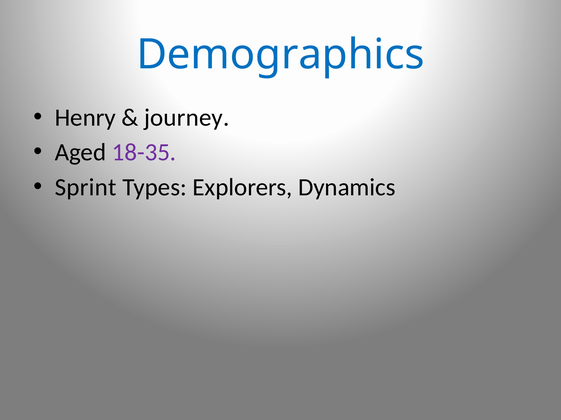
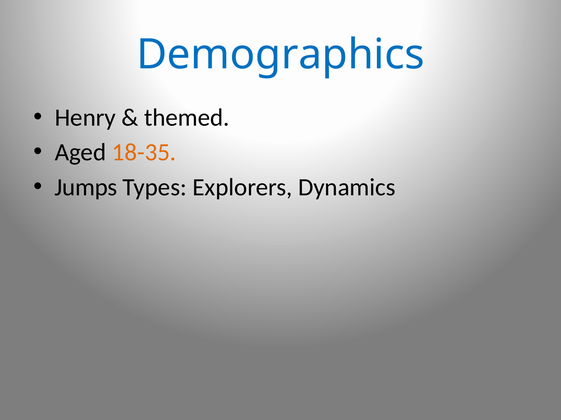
journey: journey -> themed
18-35 colour: purple -> orange
Sprint: Sprint -> Jumps
